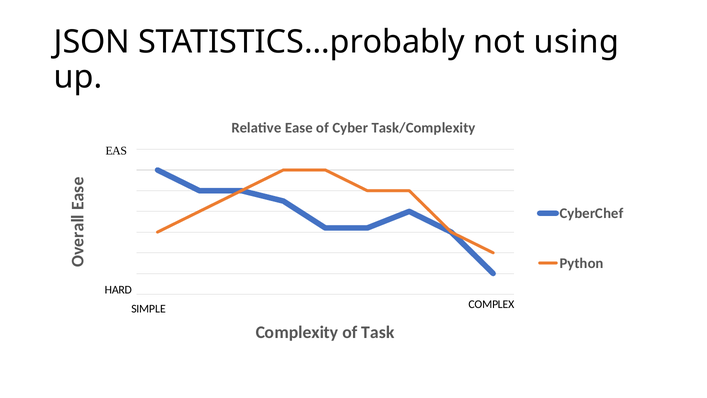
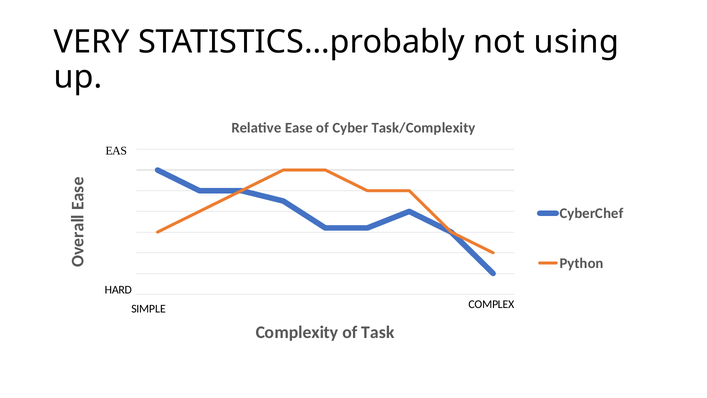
JSON: JSON -> VERY
